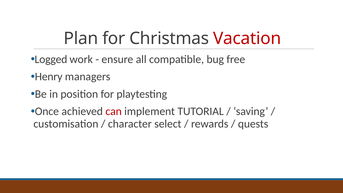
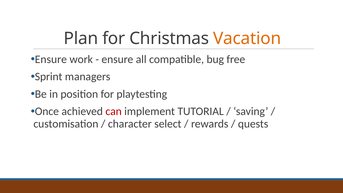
Vacation colour: red -> orange
Logged at (51, 59): Logged -> Ensure
Henry: Henry -> Sprint
